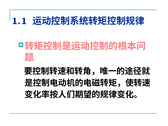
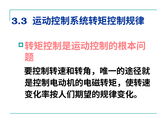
1.1: 1.1 -> 3.3
